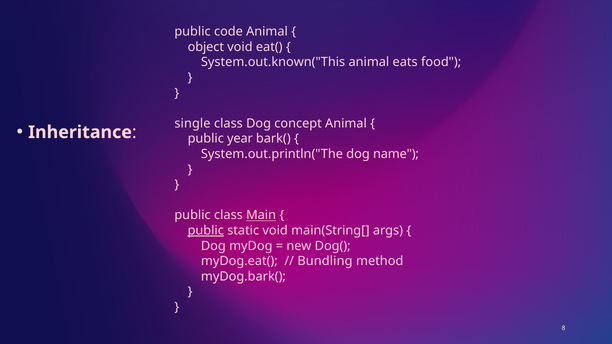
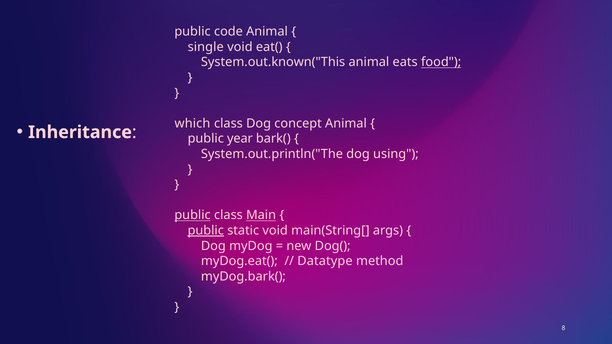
object: object -> single
food underline: none -> present
single: single -> which
name: name -> using
public at (193, 215) underline: none -> present
Bundling: Bundling -> Datatype
